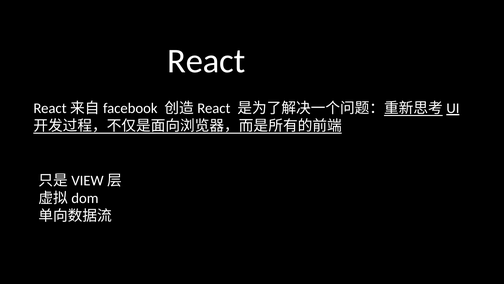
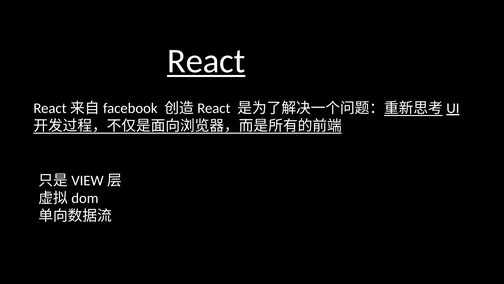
React underline: none -> present
